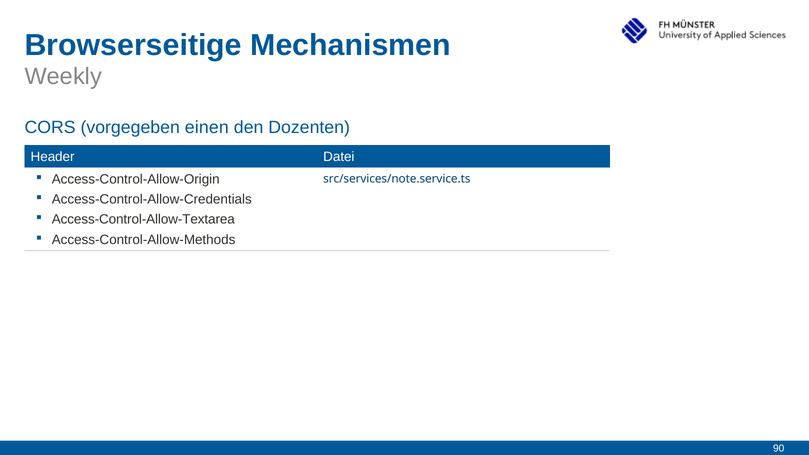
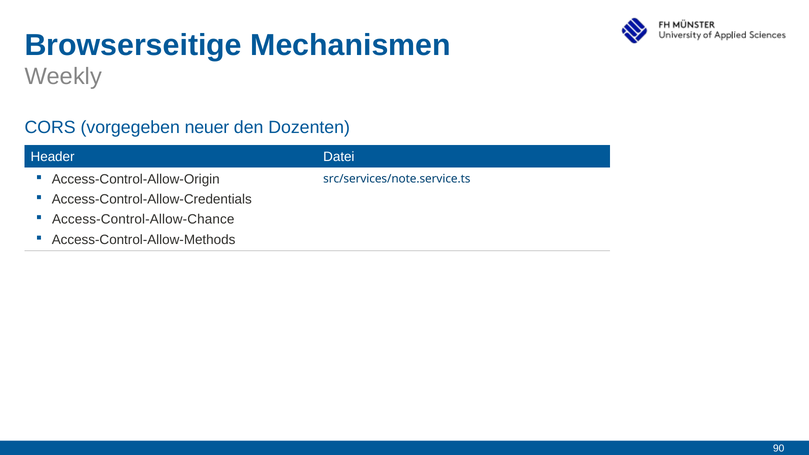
einen: einen -> neuer
Access-Control-Allow-Textarea: Access-Control-Allow-Textarea -> Access-Control-Allow-Chance
